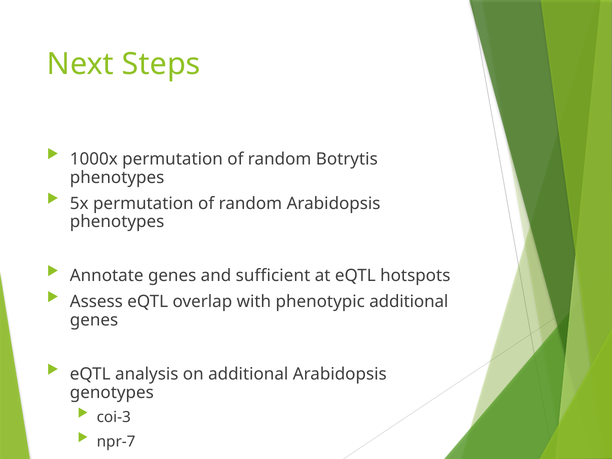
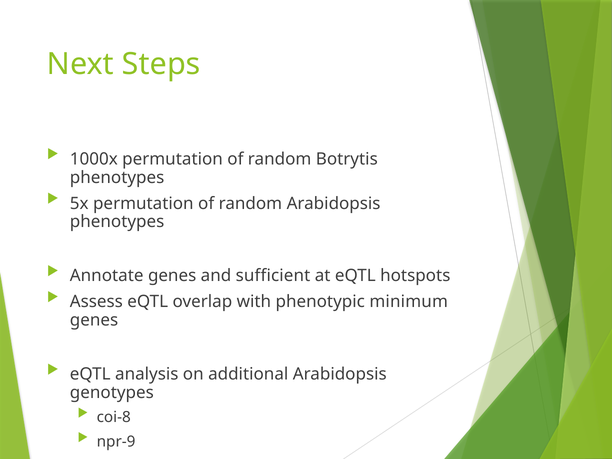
phenotypic additional: additional -> minimum
coi-3: coi-3 -> coi-8
npr-7: npr-7 -> npr-9
